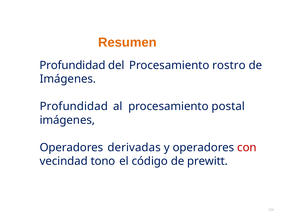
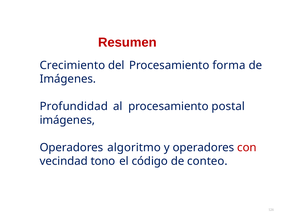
Resumen colour: orange -> red
Profundidad at (72, 65): Profundidad -> Crecimiento
rostro: rostro -> forma
derivadas: derivadas -> algoritmo
prewitt: prewitt -> conteo
